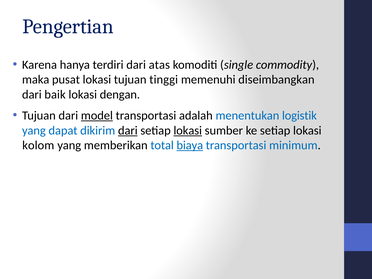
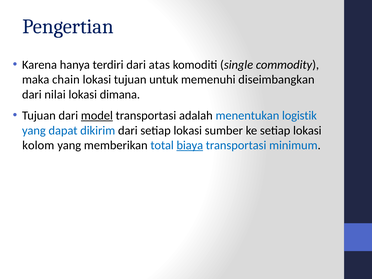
pusat: pusat -> chain
tinggi: tinggi -> untuk
baik: baik -> nilai
dengan: dengan -> dimana
dari at (128, 130) underline: present -> none
lokasi at (188, 130) underline: present -> none
